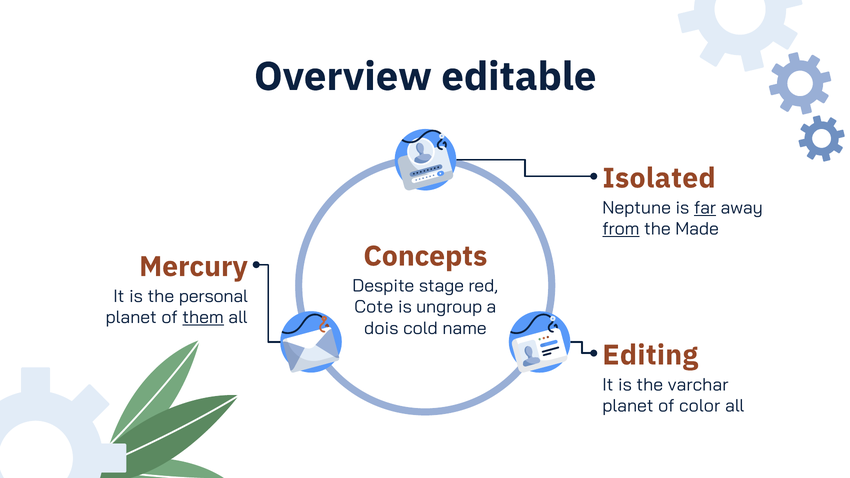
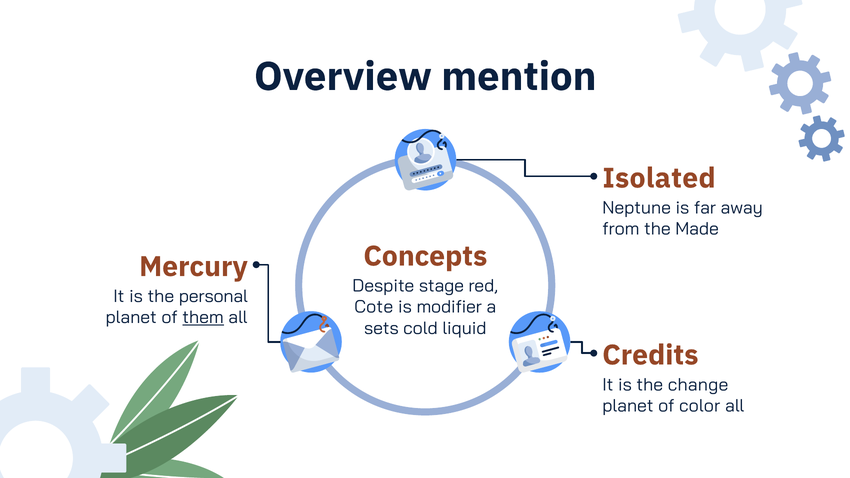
editable: editable -> mention
far underline: present -> none
from underline: present -> none
ungroup: ungroup -> modifier
dois: dois -> sets
name: name -> liquid
Editing: Editing -> Credits
varchar: varchar -> change
